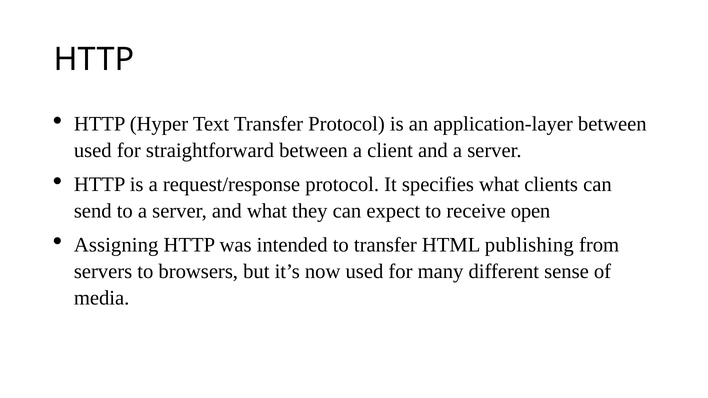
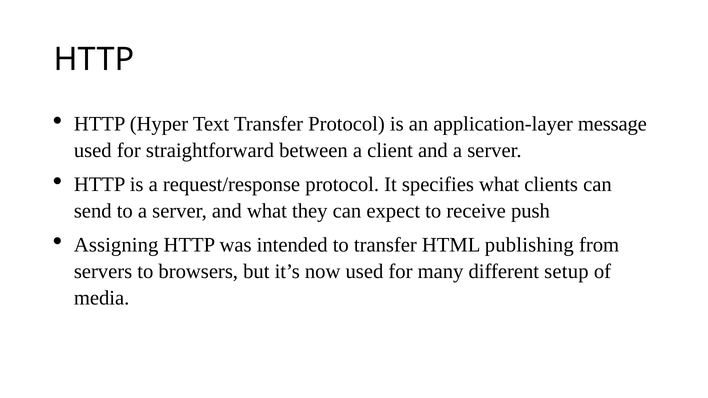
application-layer between: between -> message
open: open -> push
sense: sense -> setup
